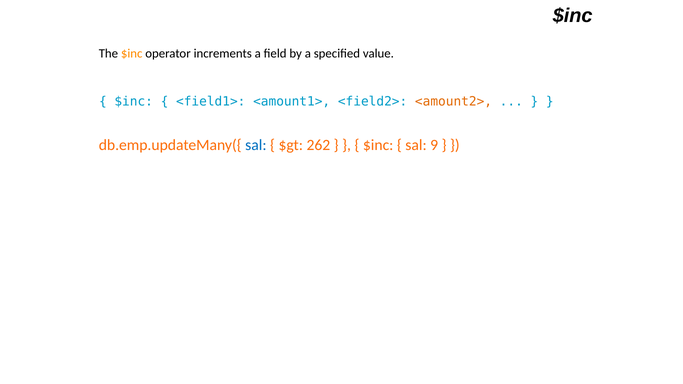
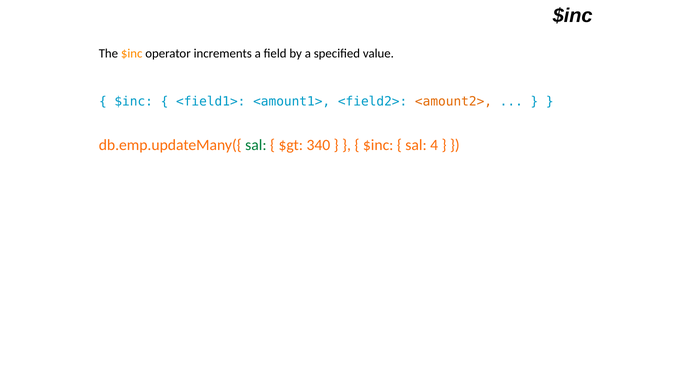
sal at (256, 145) colour: blue -> green
262: 262 -> 340
9: 9 -> 4
